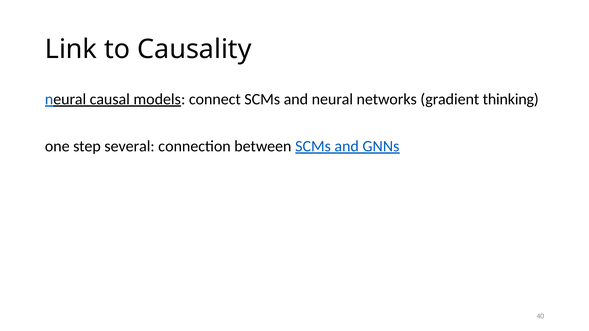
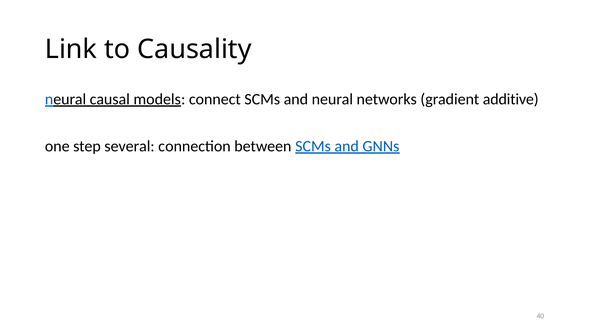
thinking: thinking -> additive
